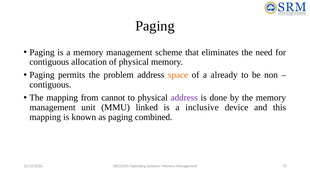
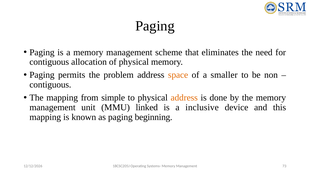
already: already -> smaller
cannot: cannot -> simple
address at (184, 98) colour: purple -> orange
combined: combined -> beginning
